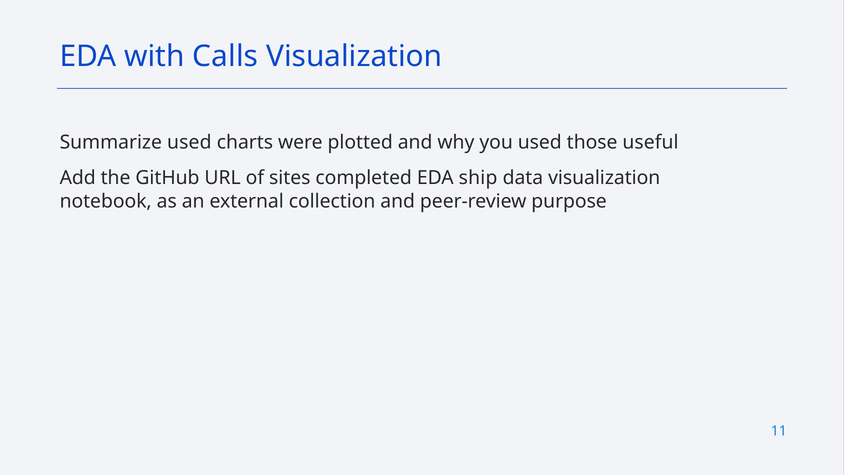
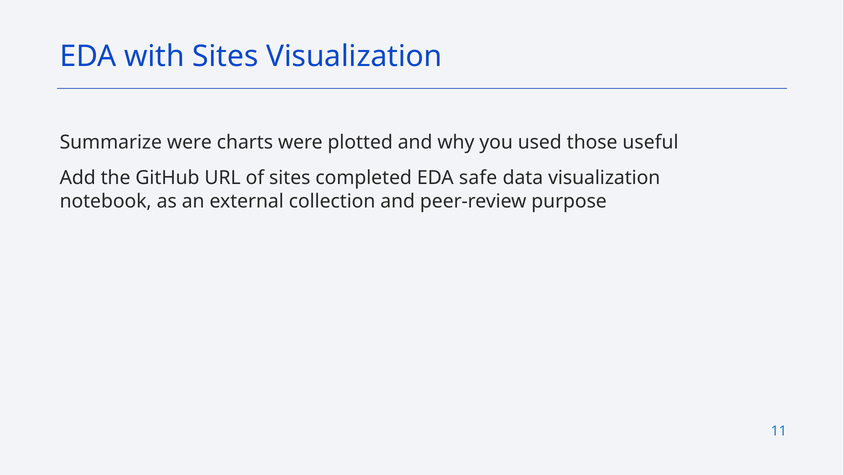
with Calls: Calls -> Sites
Summarize used: used -> were
ship: ship -> safe
